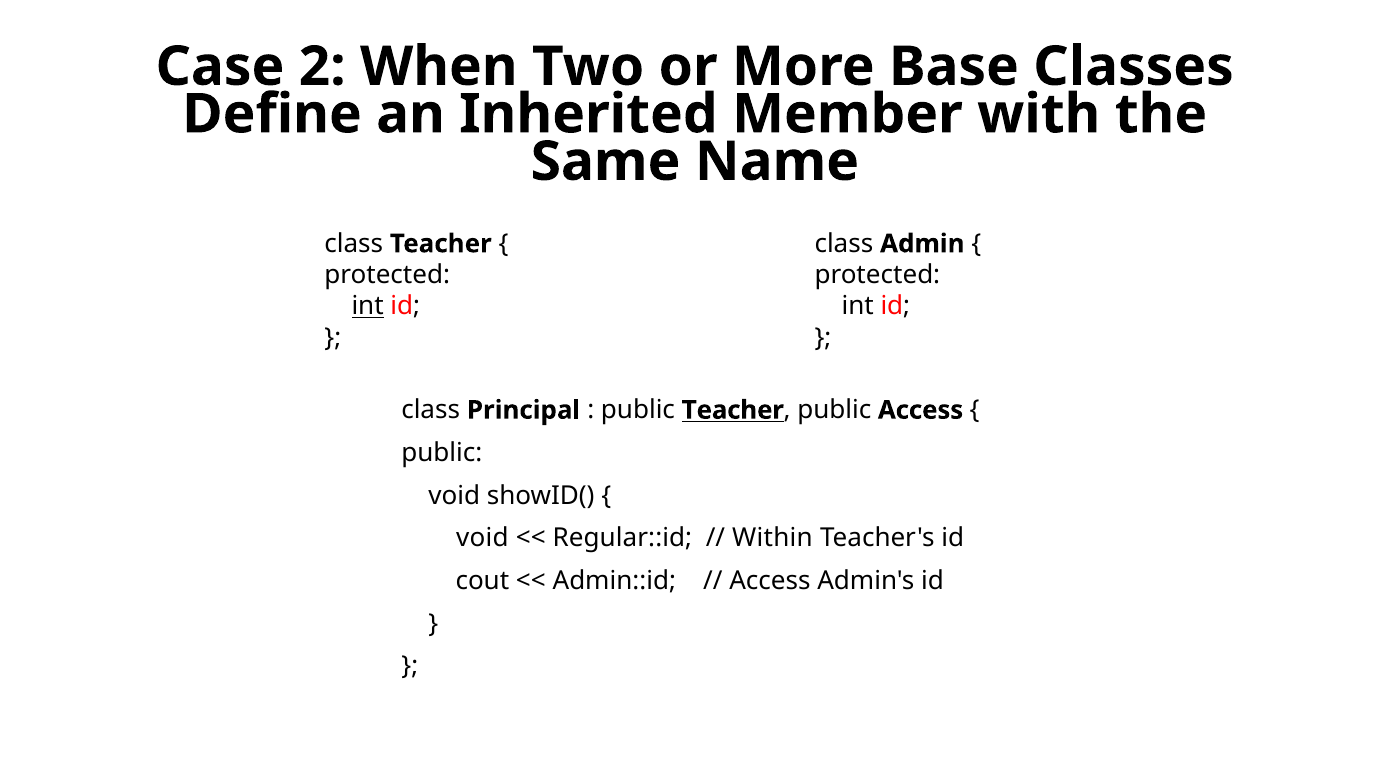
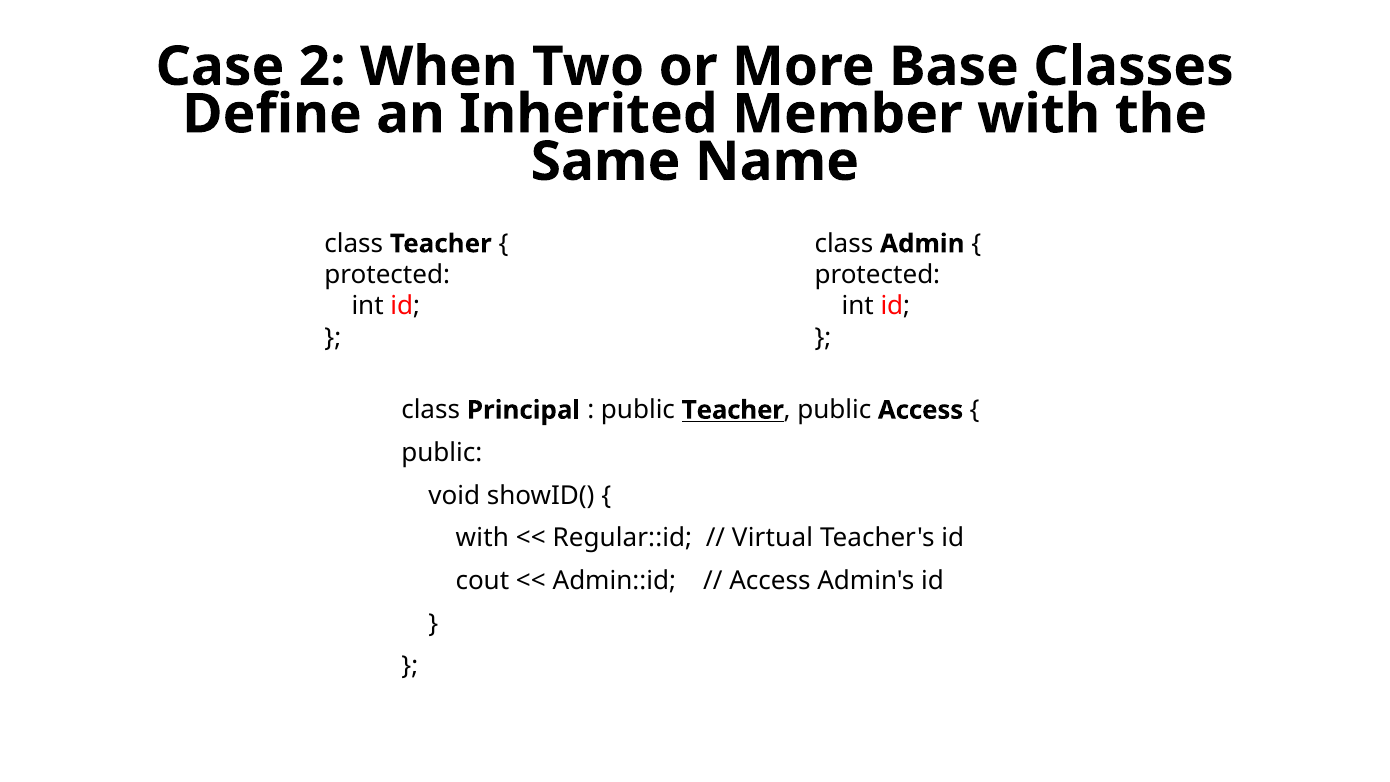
int at (368, 306) underline: present -> none
void at (482, 538): void -> with
Within: Within -> Virtual
